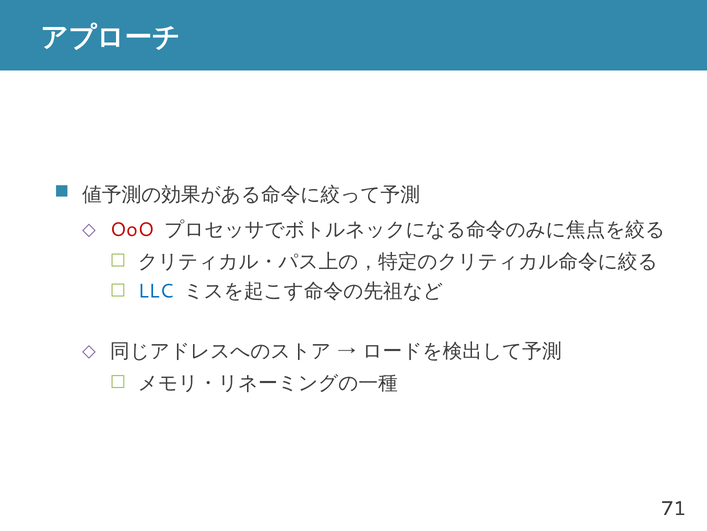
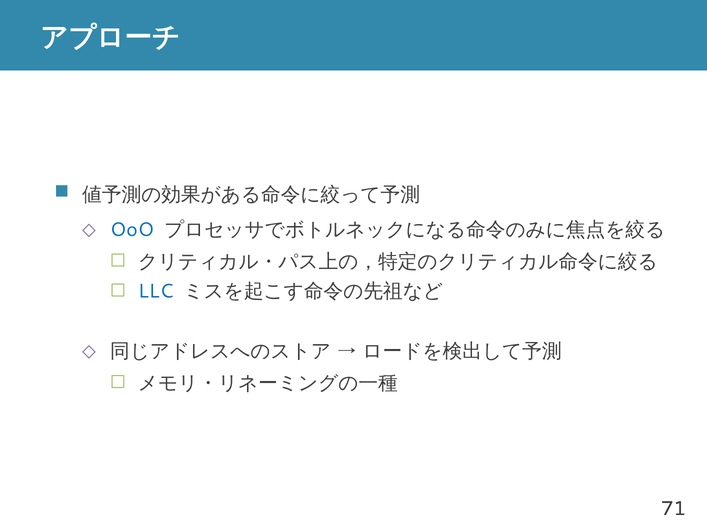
OoO colour: red -> blue
